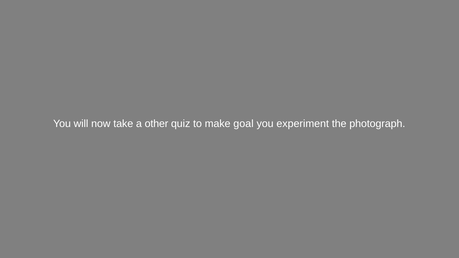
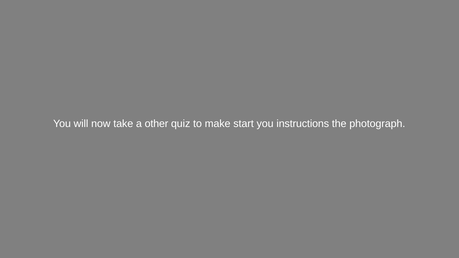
goal: goal -> start
experiment: experiment -> instructions
